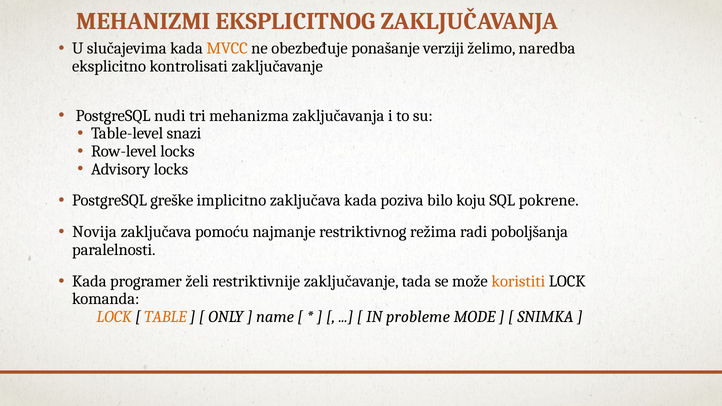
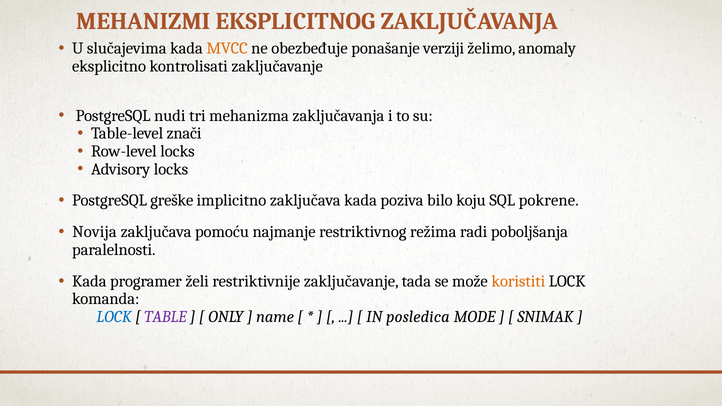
naredba: naredba -> anomaly
snazi: snazi -> znači
LOCK at (114, 317) colour: orange -> blue
TABLE colour: orange -> purple
probleme: probleme -> posledica
SNIMKA: SNIMKA -> SNIMAK
